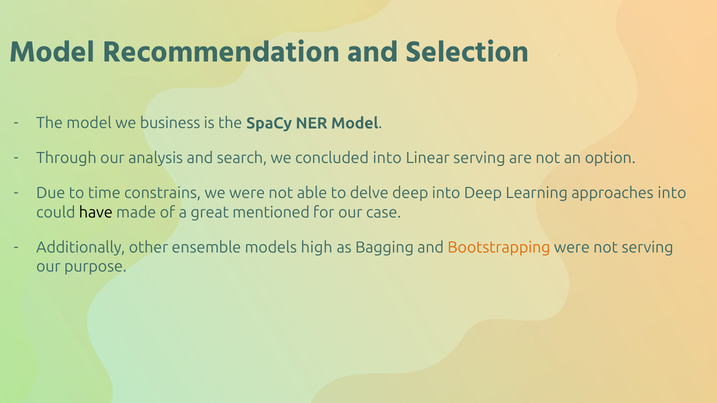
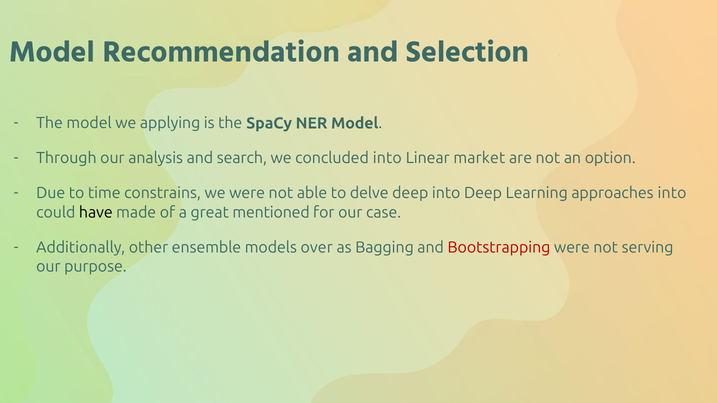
business: business -> applying
Linear serving: serving -> market
high: high -> over
Bootstrapping colour: orange -> red
